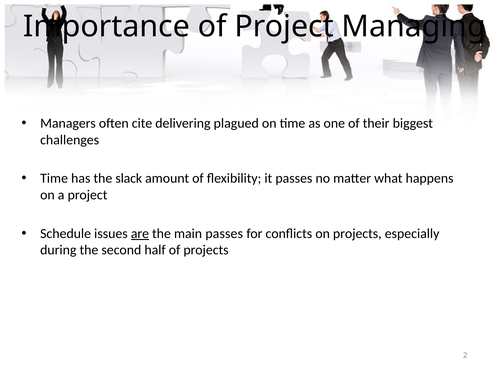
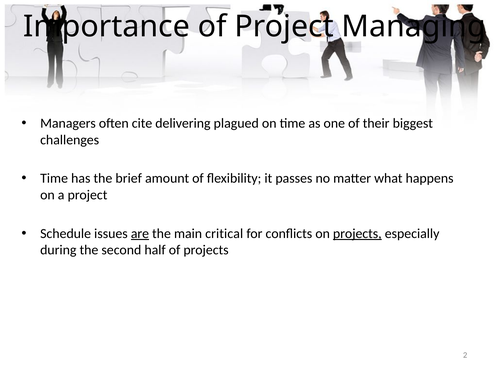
slack: slack -> brief
main passes: passes -> critical
projects at (357, 234) underline: none -> present
